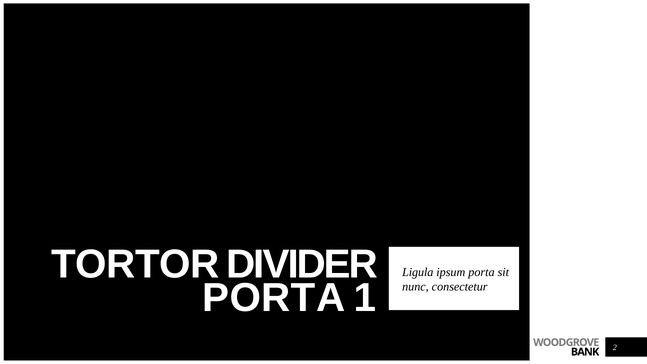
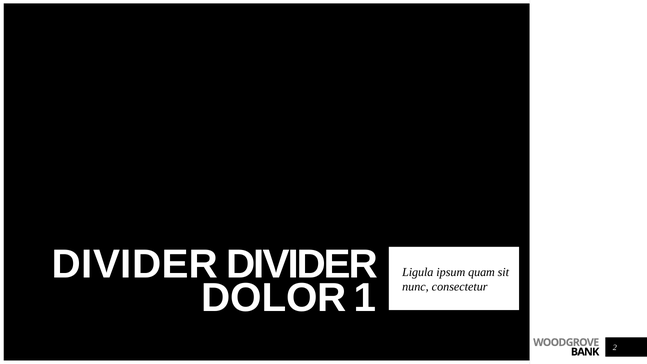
TORTOR at (135, 264): TORTOR -> DIVIDER
ipsum porta: porta -> quam
PORTA at (274, 298): PORTA -> DOLOR
